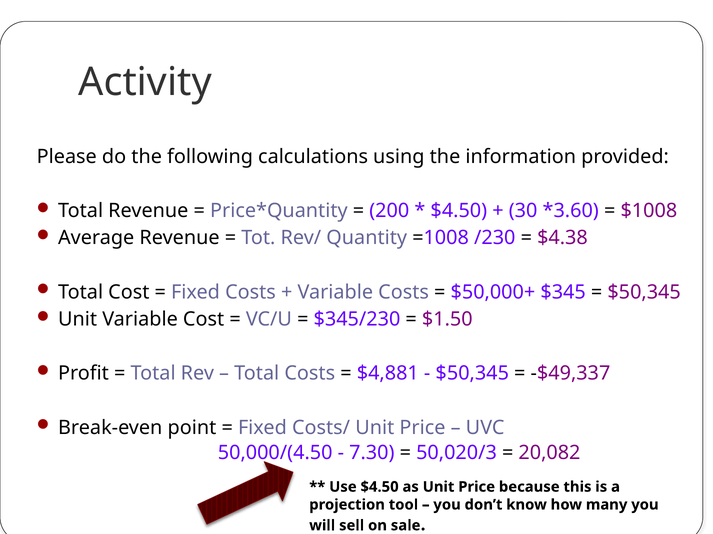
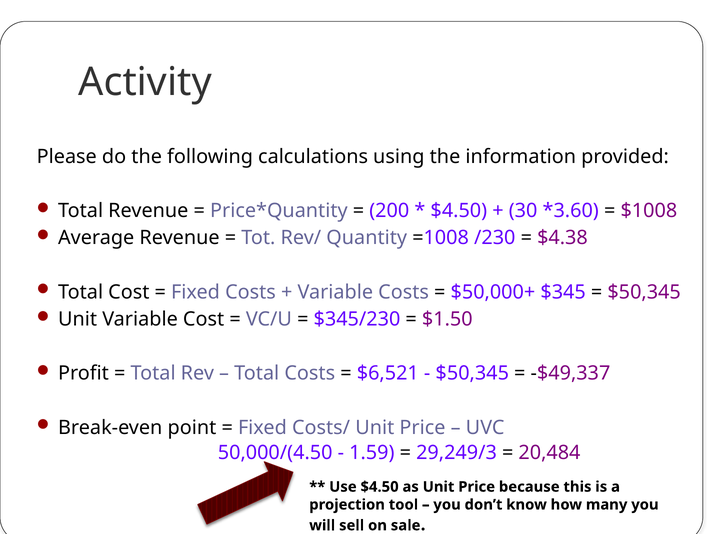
$4,881: $4,881 -> $6,521
7.30: 7.30 -> 1.59
50,020/3: 50,020/3 -> 29,249/3
20,082: 20,082 -> 20,484
